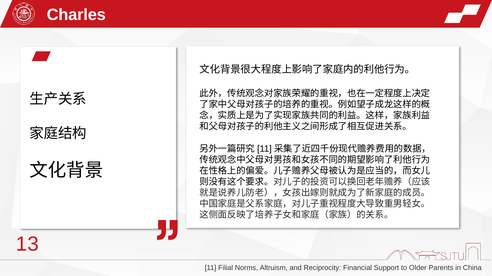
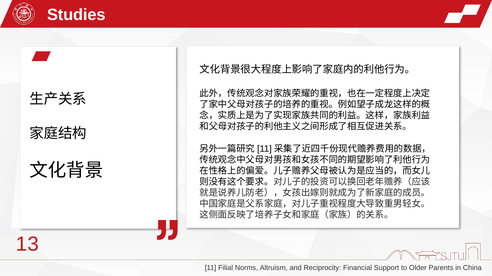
Charles: Charles -> Studies
